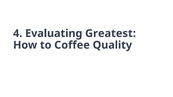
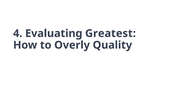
Coffee: Coffee -> Overly
